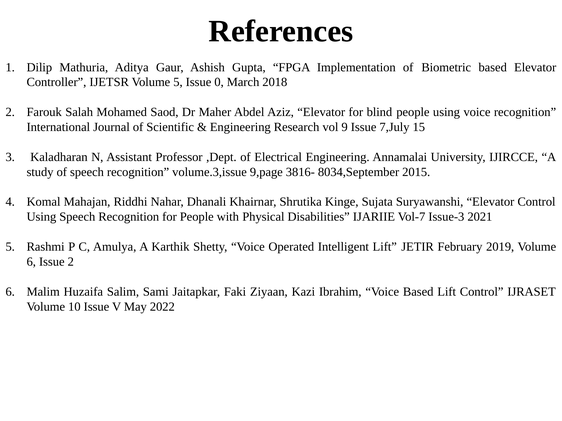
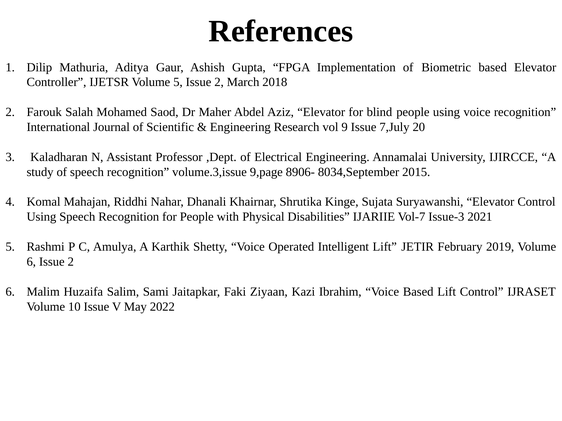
5 Issue 0: 0 -> 2
15: 15 -> 20
3816-: 3816- -> 8906-
